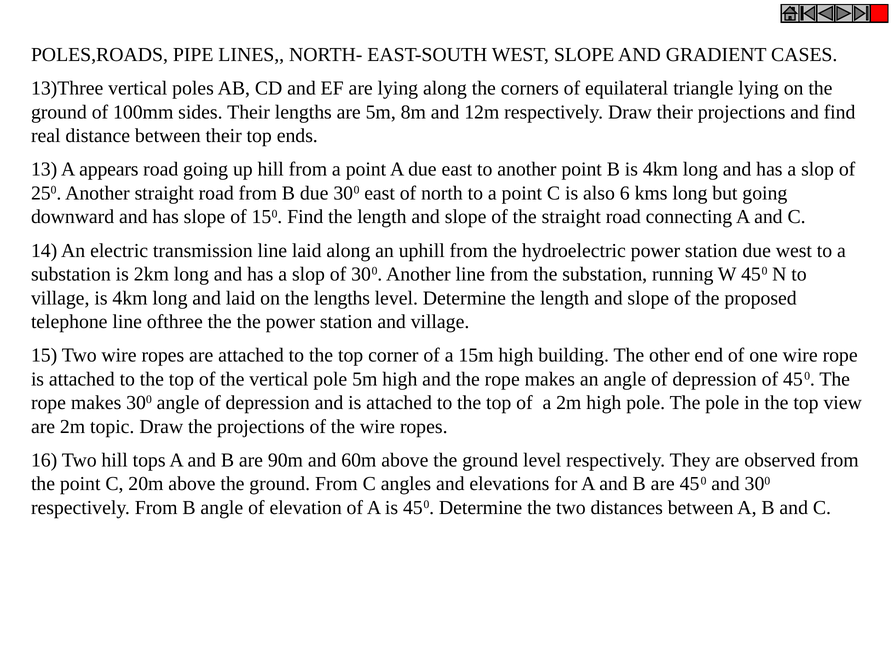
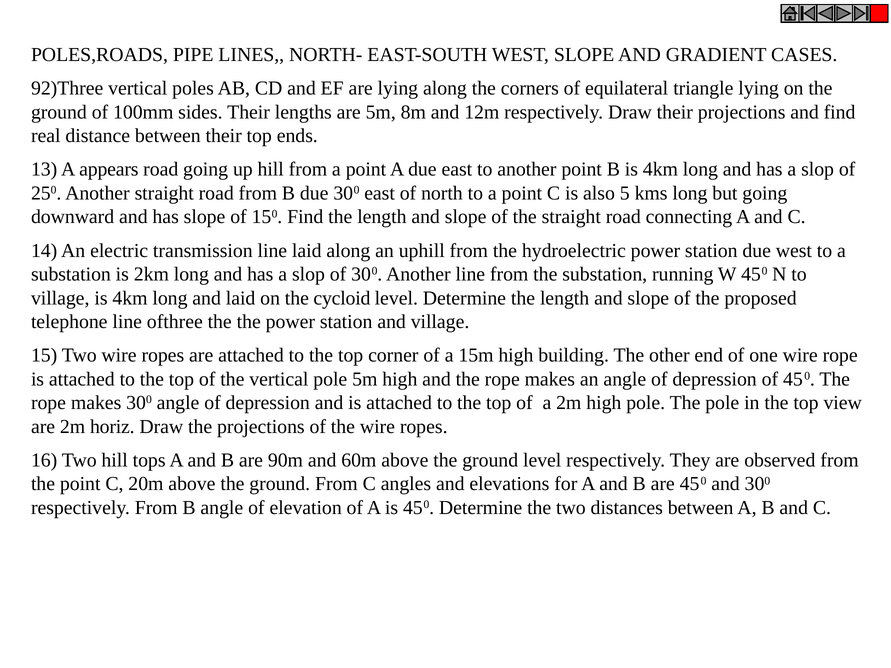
13)Three: 13)Three -> 92)Three
6: 6 -> 5
the lengths: lengths -> cycloid
topic: topic -> horiz
